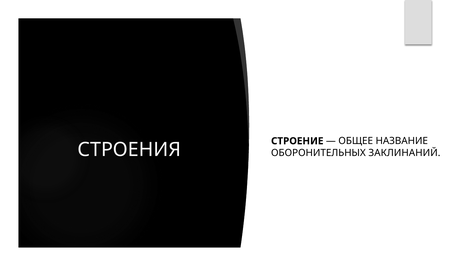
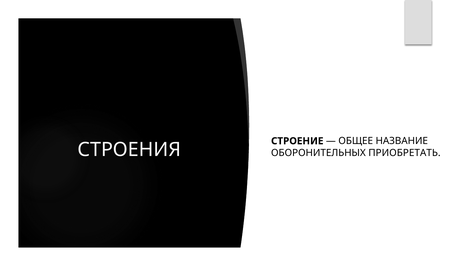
ЗАКЛИНАНИЙ: ЗАКЛИНАНИЙ -> ПРИОБРЕТАТЬ
